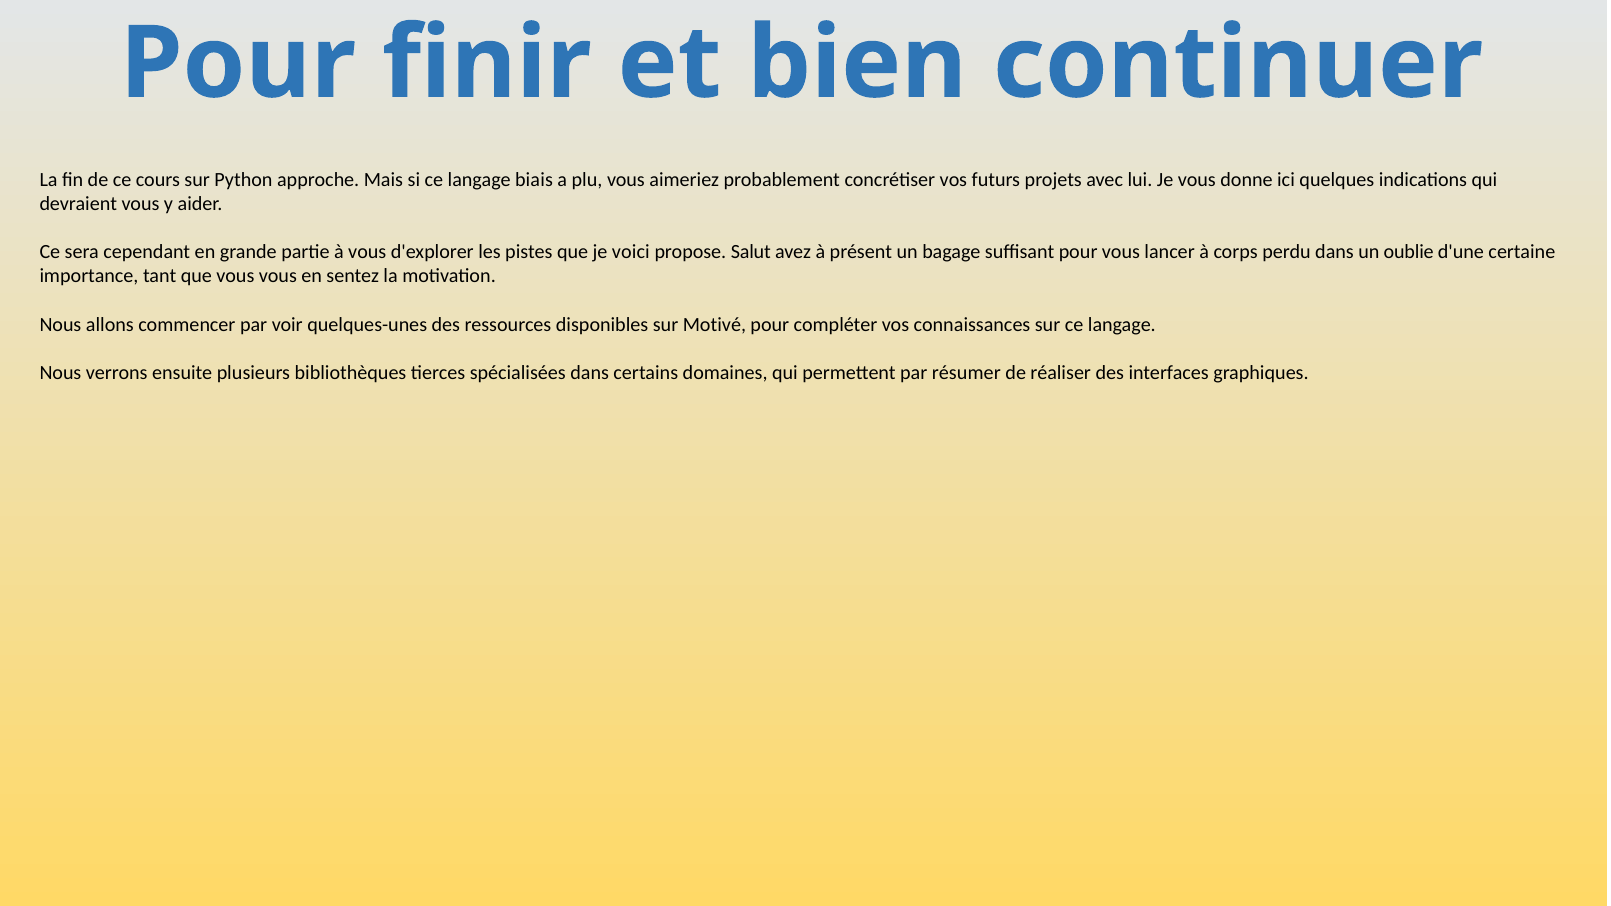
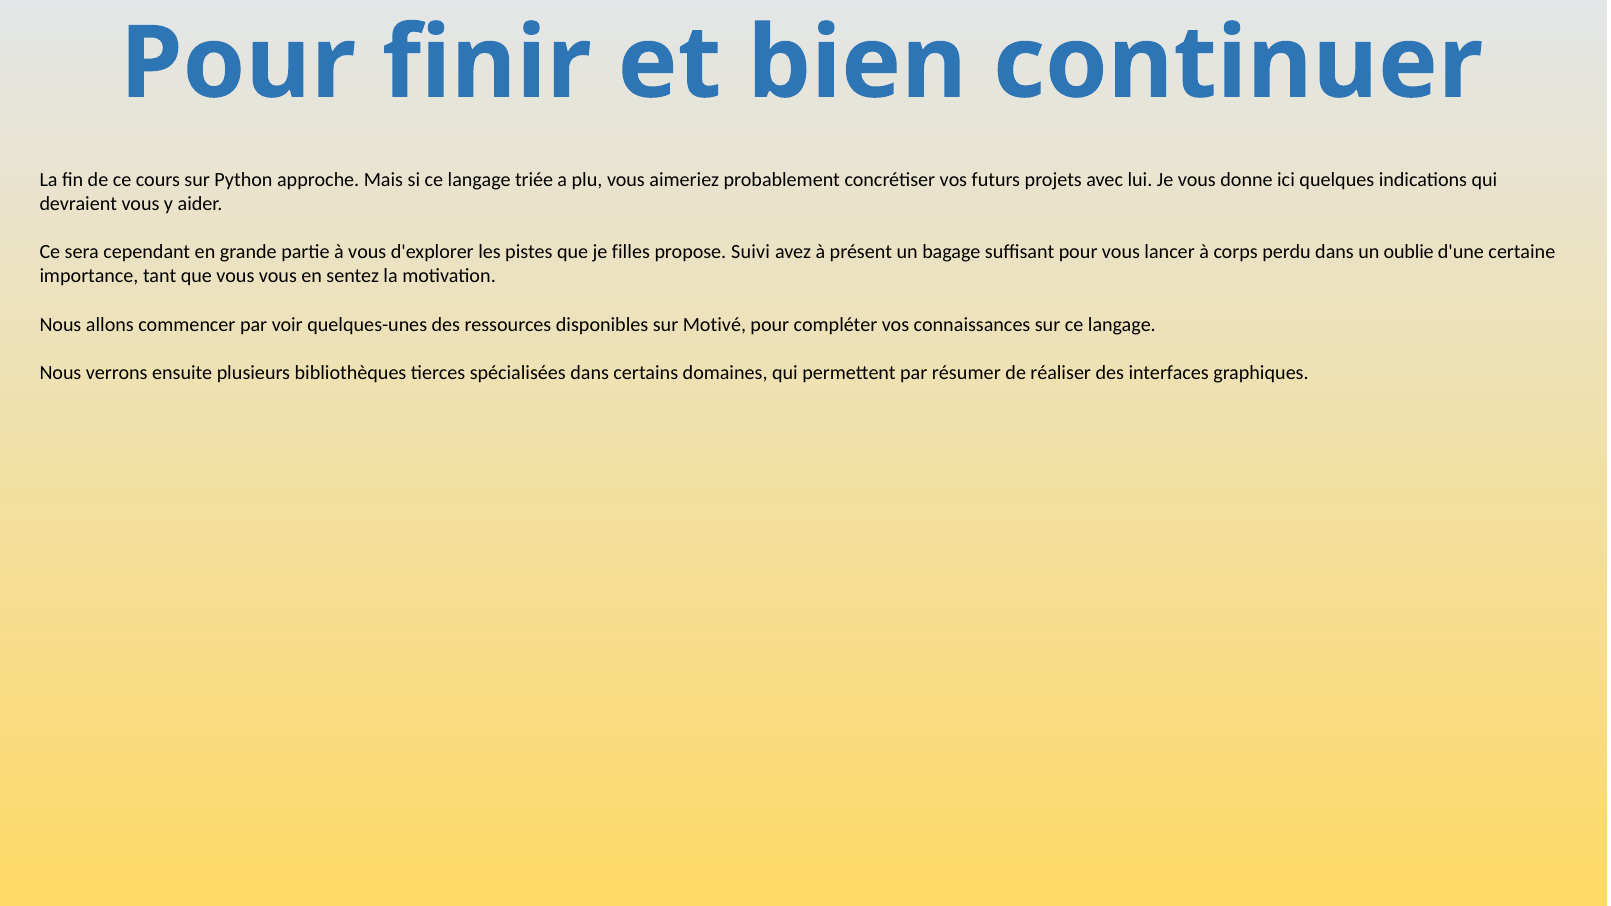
biais: biais -> triée
voici: voici -> filles
Salut: Salut -> Suivi
